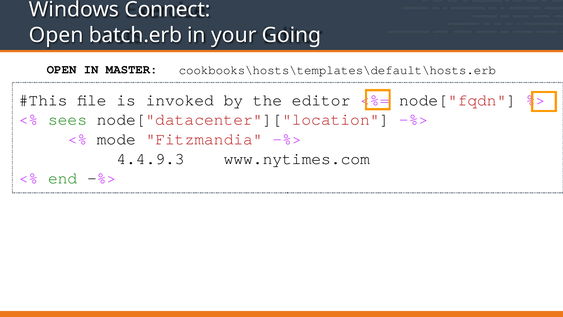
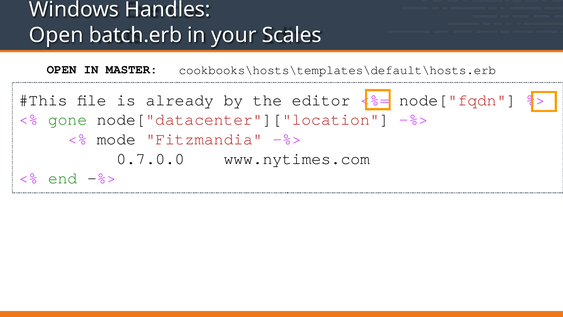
Connect: Connect -> Handles
Going: Going -> Scales
invoked: invoked -> already
sees: sees -> gone
4.4.9.3: 4.4.9.3 -> 0.7.0.0
